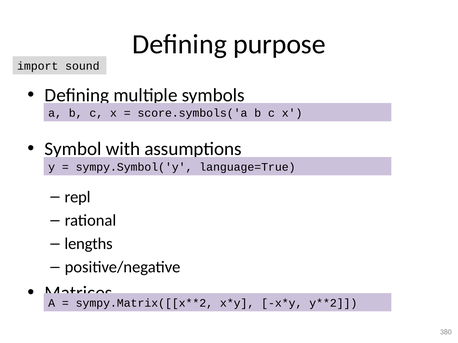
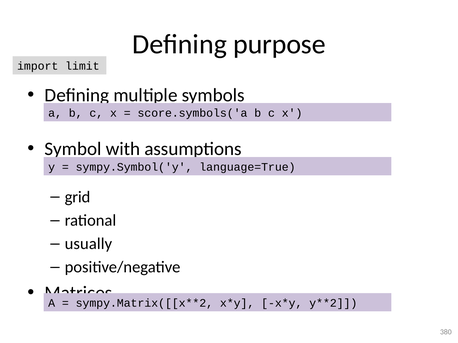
sound: sound -> limit
repl: repl -> grid
lengths: lengths -> usually
